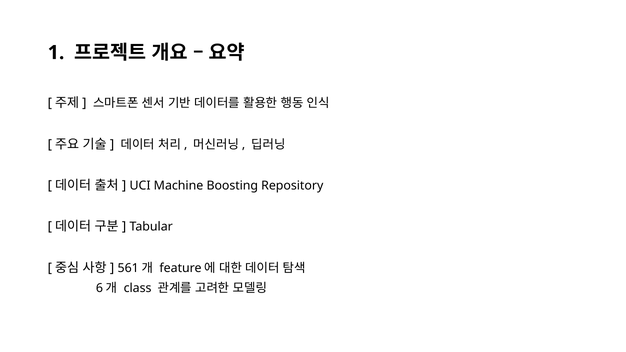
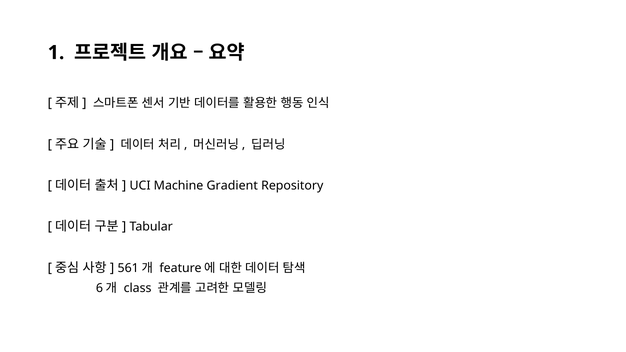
Boosting: Boosting -> Gradient
